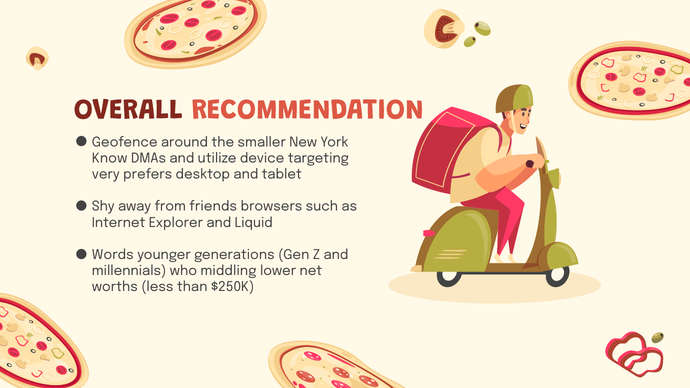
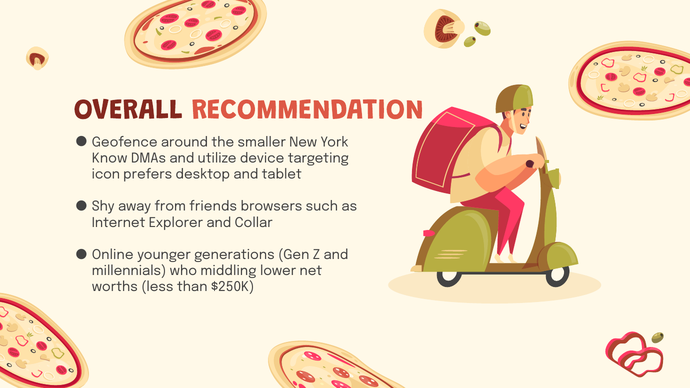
very: very -> icon
Liquid: Liquid -> Collar
Words: Words -> Online
